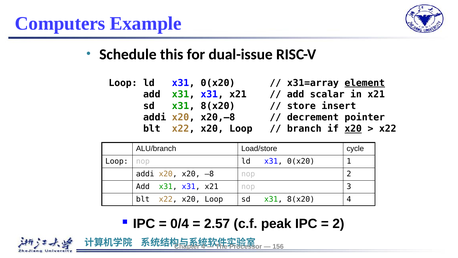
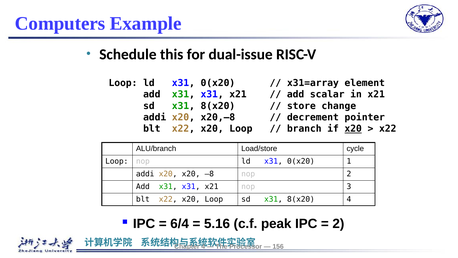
element underline: present -> none
insert: insert -> change
0/4: 0/4 -> 6/4
2.57: 2.57 -> 5.16
